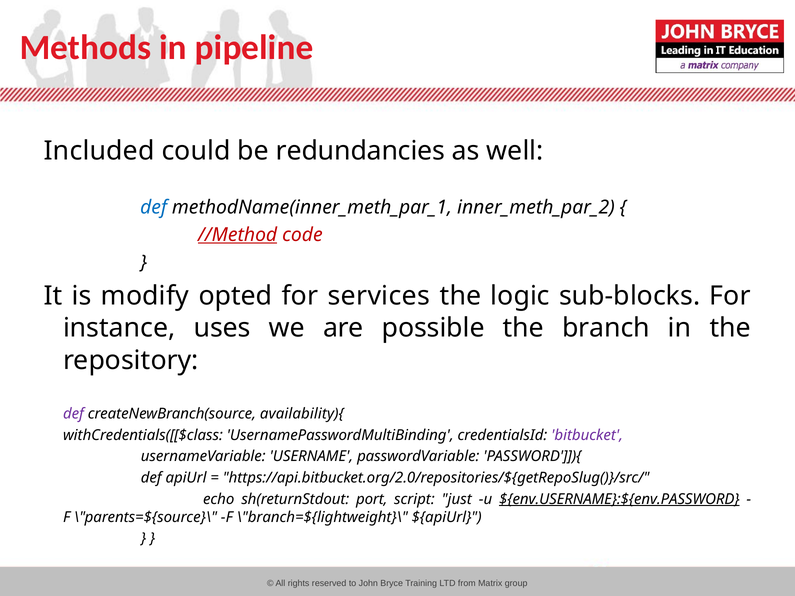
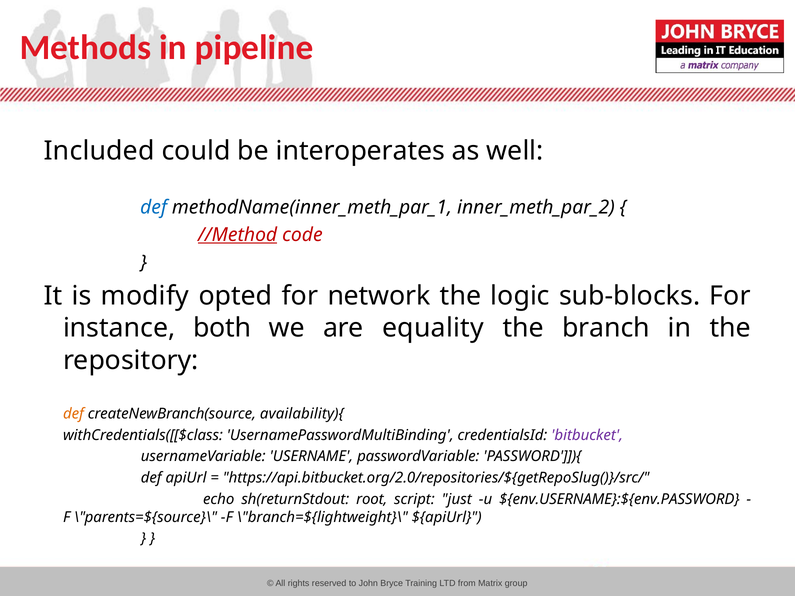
redundancies: redundancies -> interoperates
services: services -> network
uses: uses -> both
possible: possible -> equality
def at (73, 414) colour: purple -> orange
port: port -> root
${env.USERNAME}:${env.PASSWORD underline: present -> none
